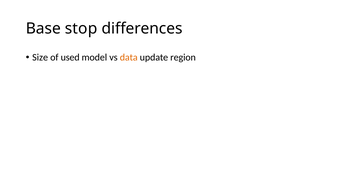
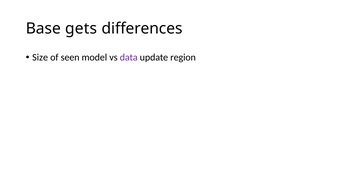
stop: stop -> gets
used: used -> seen
data colour: orange -> purple
